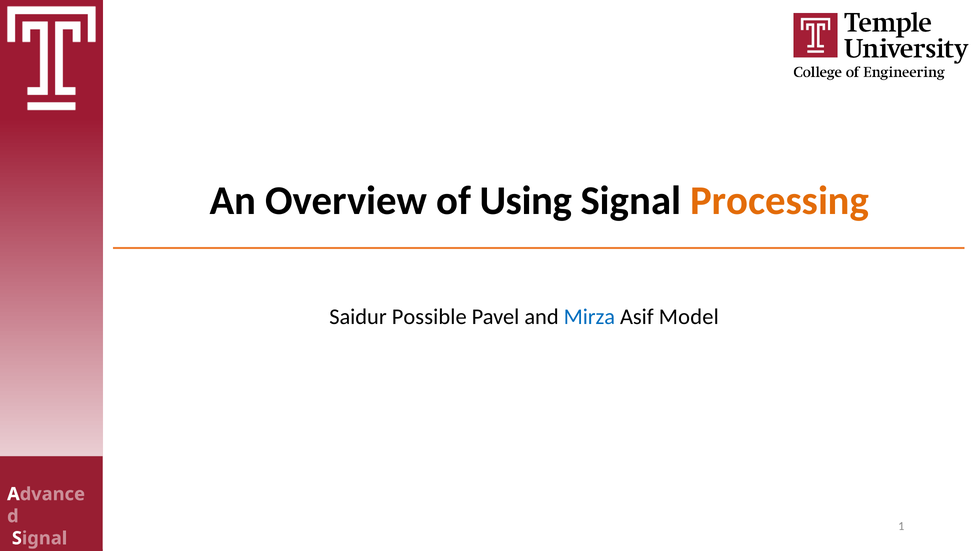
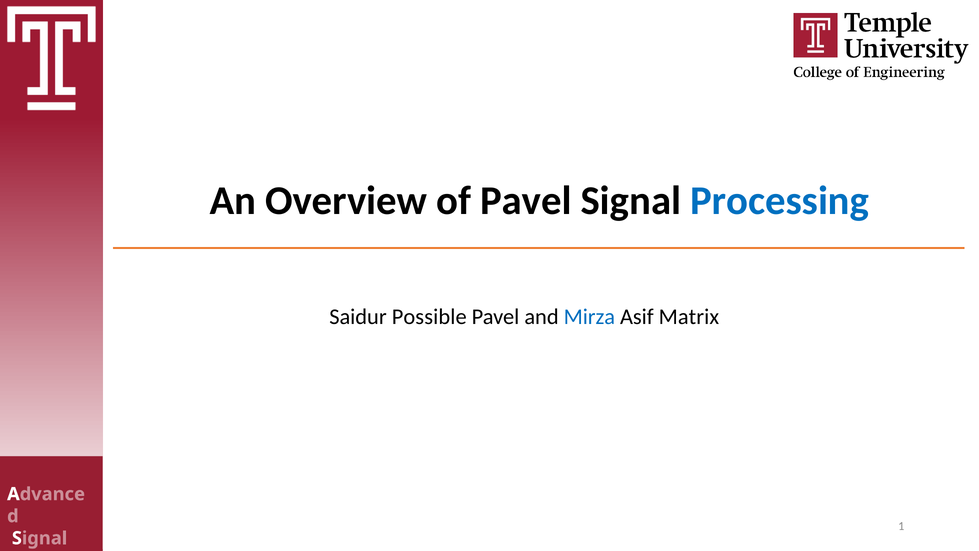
of Using: Using -> Pavel
Processing colour: orange -> blue
Model: Model -> Matrix
